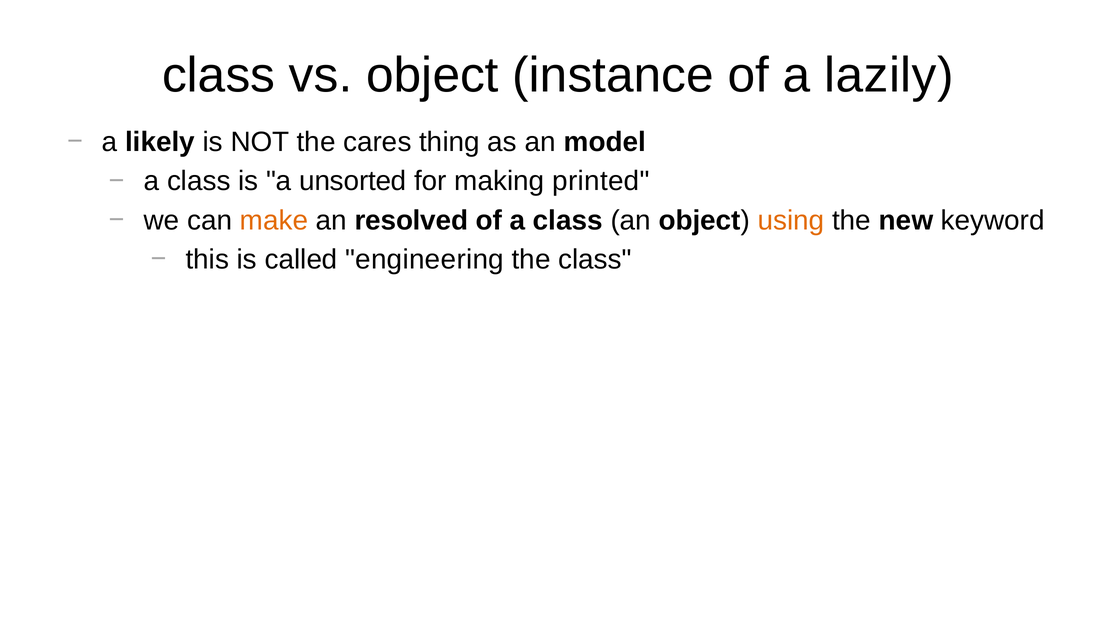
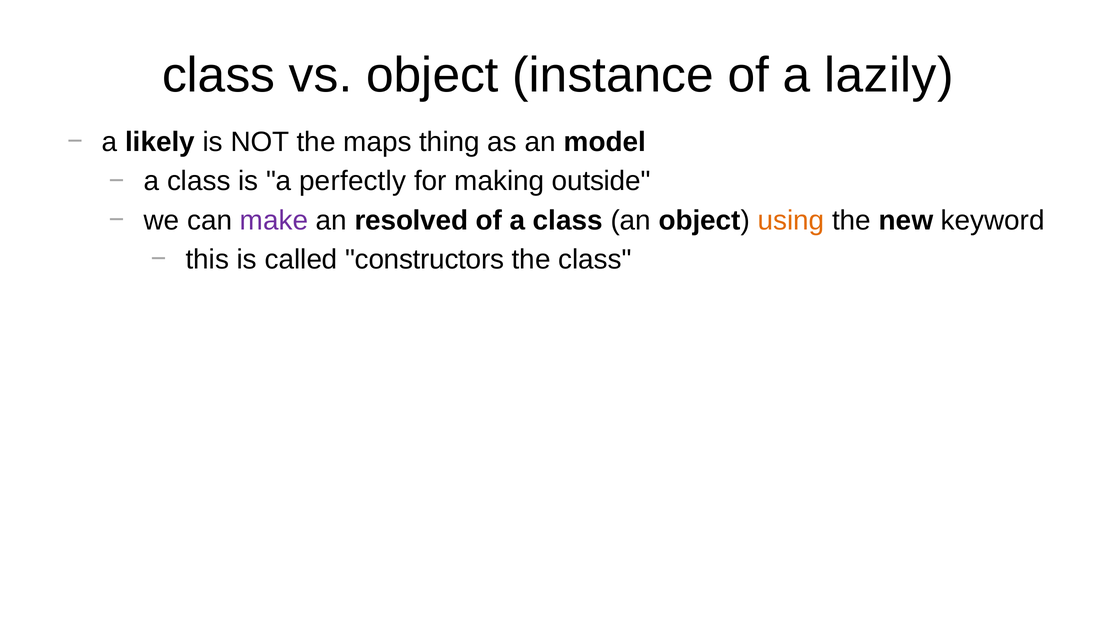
cares: cares -> maps
unsorted: unsorted -> perfectly
printed: printed -> outside
make colour: orange -> purple
engineering: engineering -> constructors
